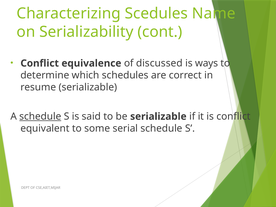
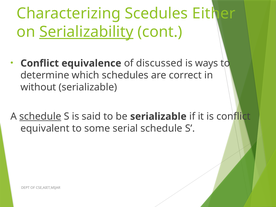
Name: Name -> Either
Serializability underline: none -> present
resume: resume -> without
